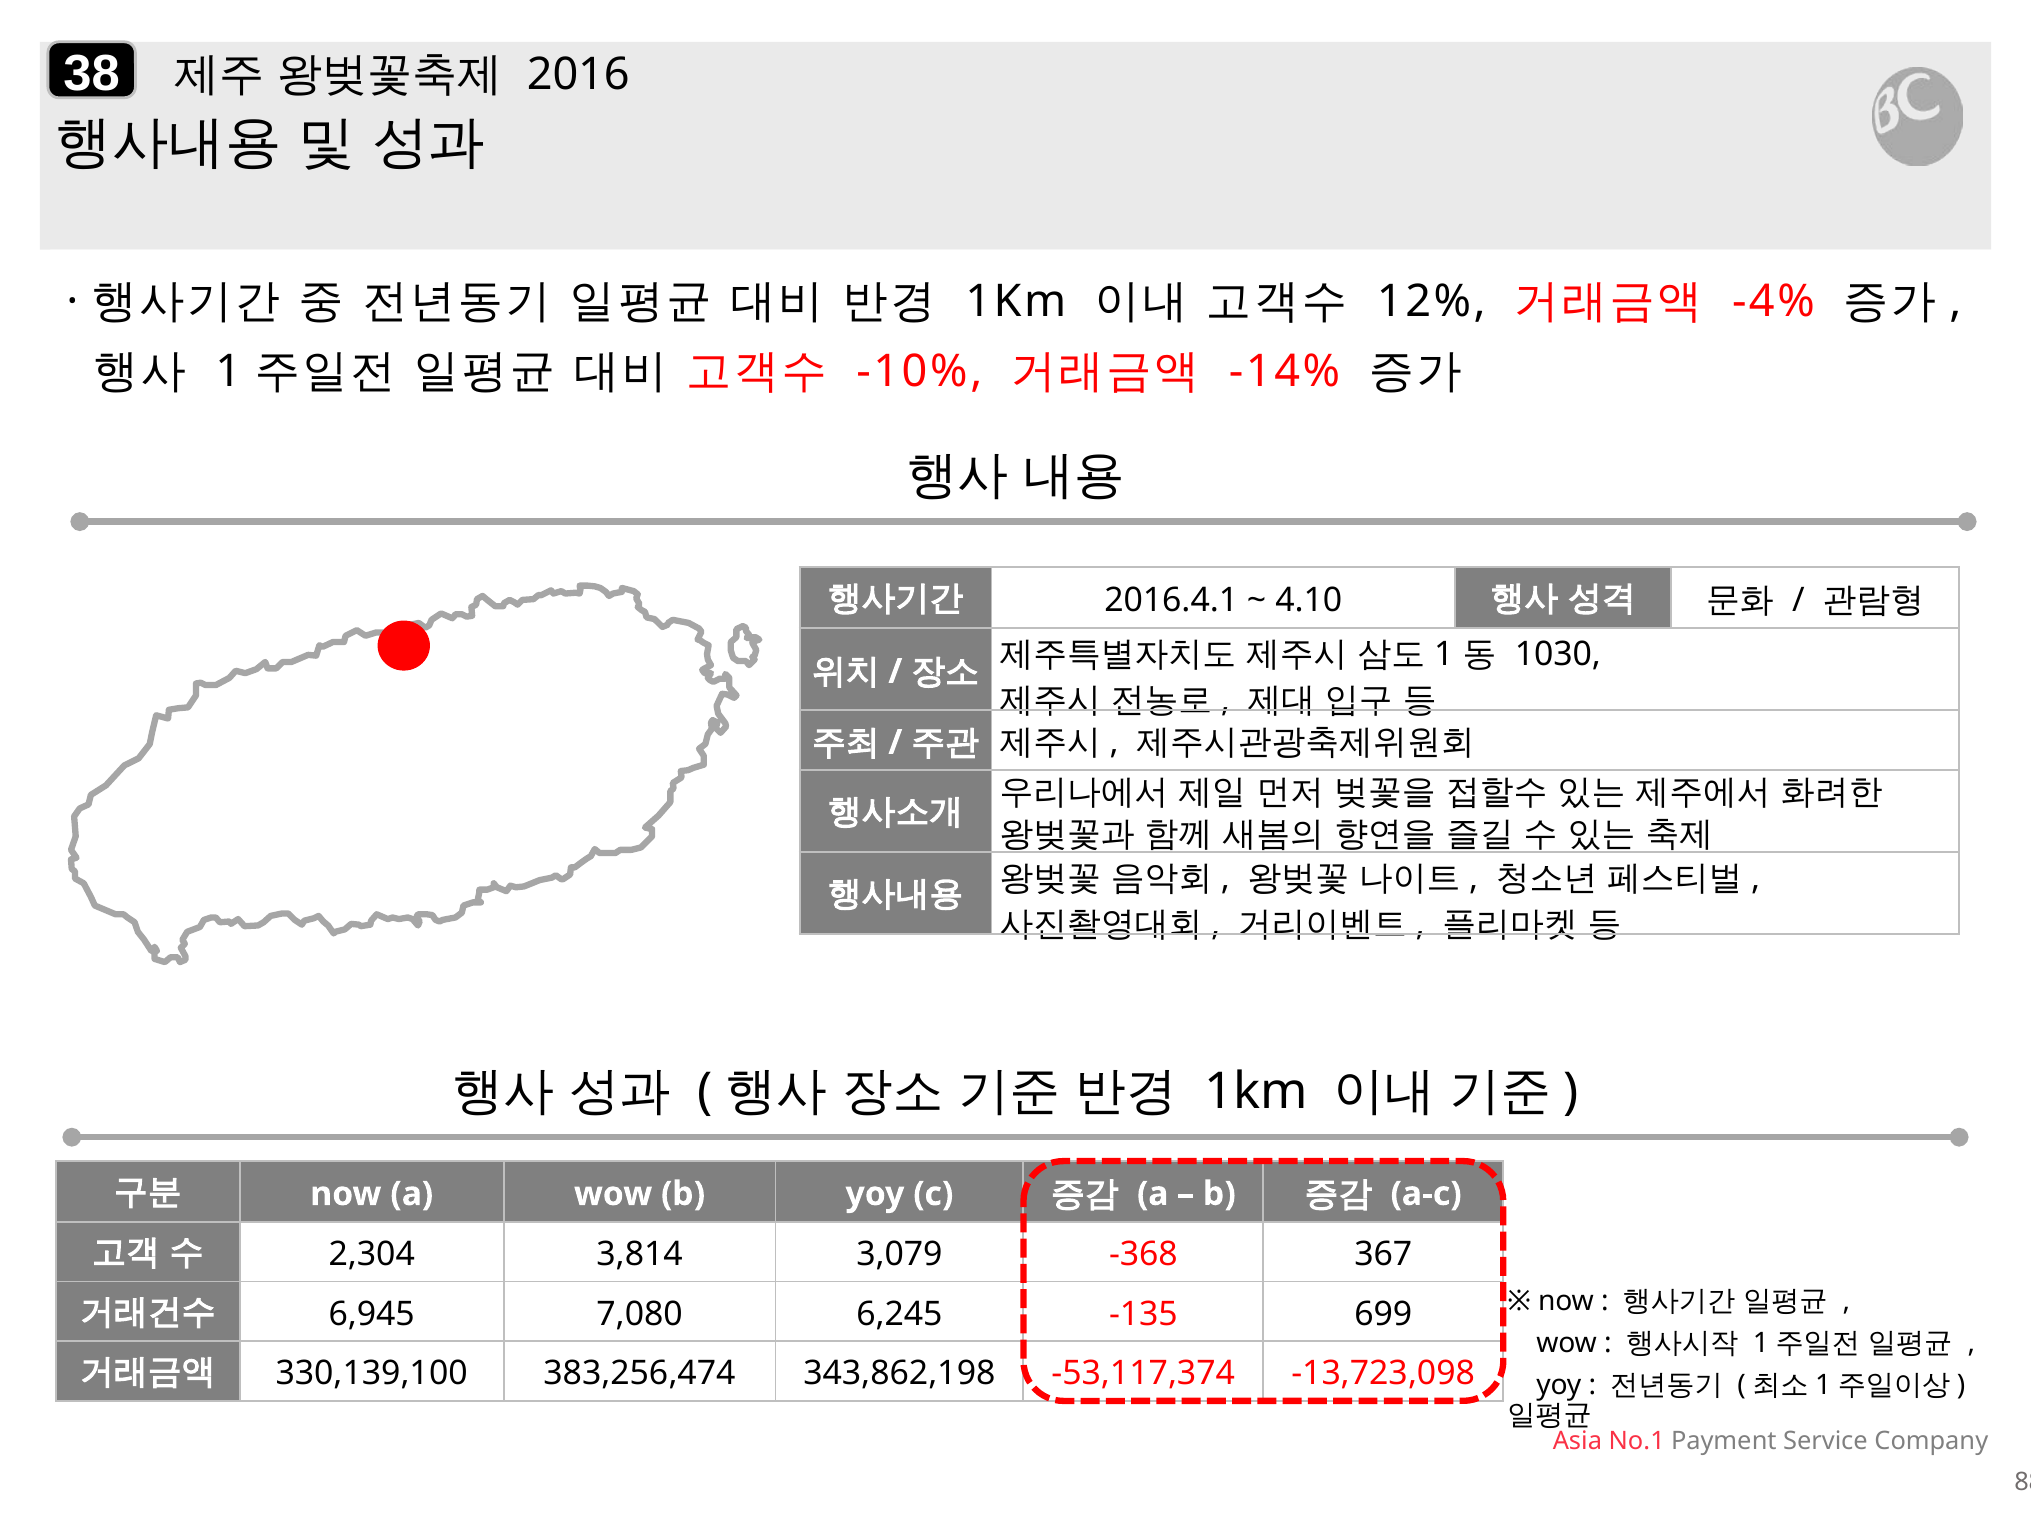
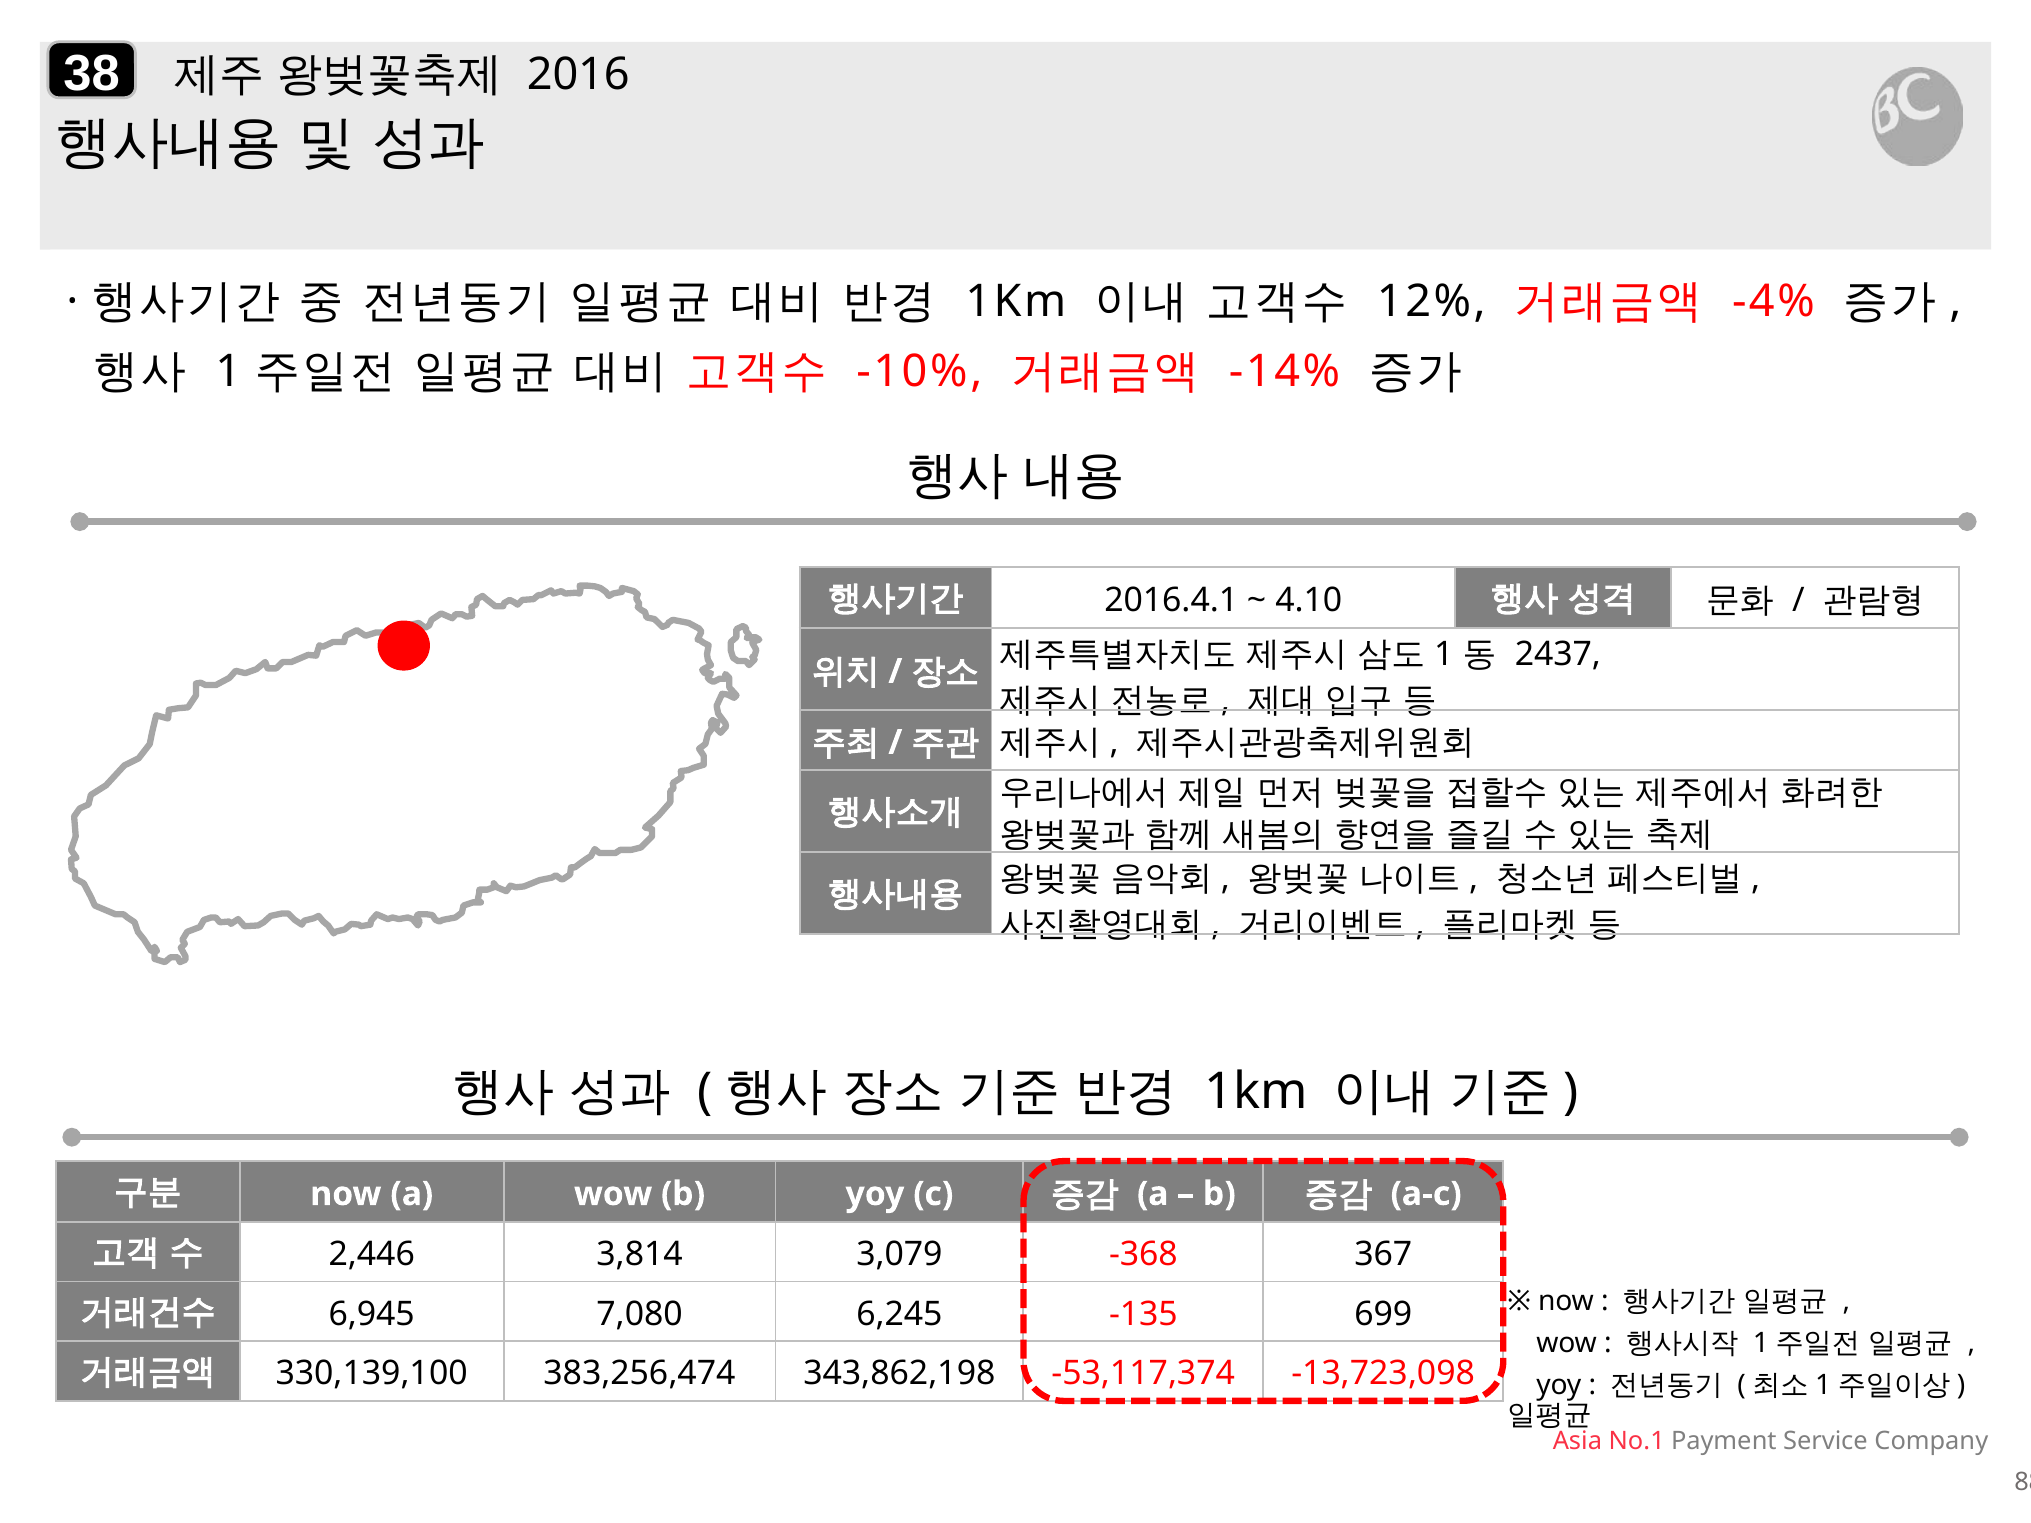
1030: 1030 -> 2437
2,304: 2,304 -> 2,446
